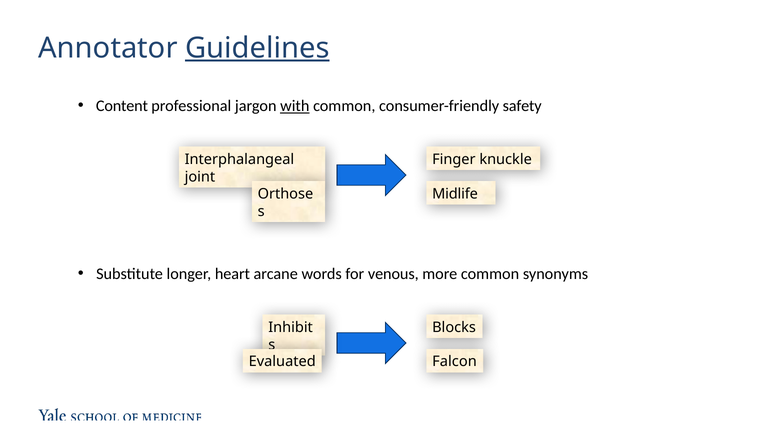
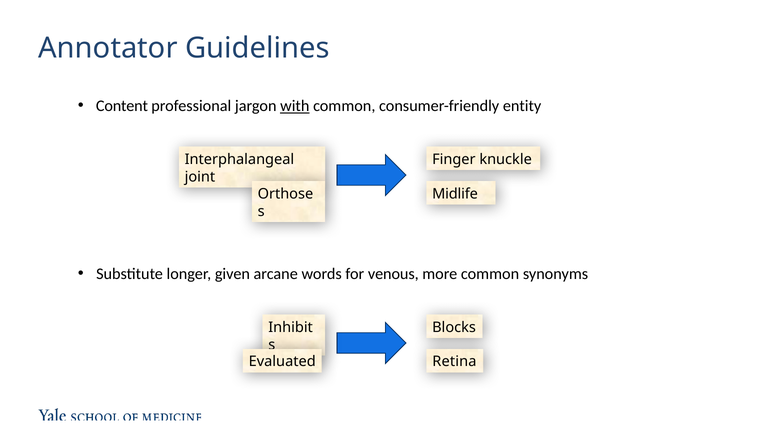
Guidelines underline: present -> none
safety: safety -> entity
heart: heart -> given
Falcon: Falcon -> Retina
